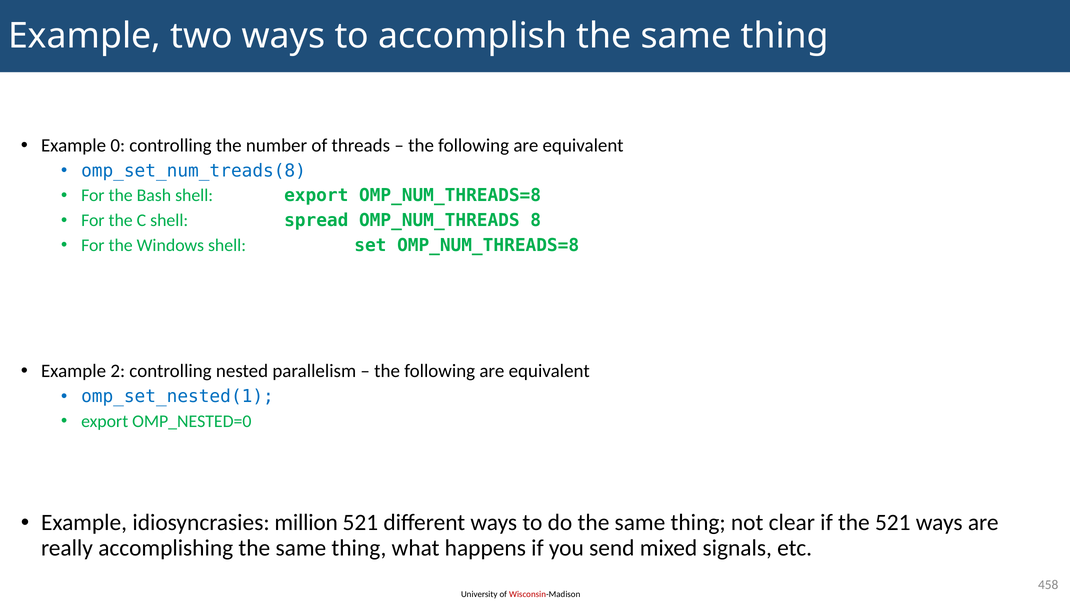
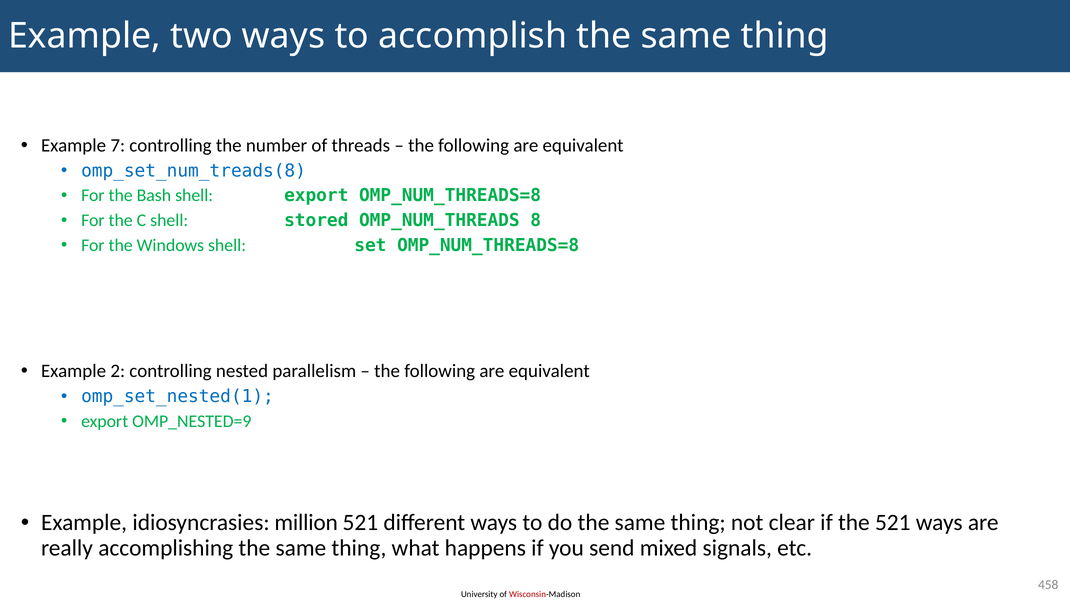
0: 0 -> 7
spread: spread -> stored
OMP_NESTED=0: OMP_NESTED=0 -> OMP_NESTED=9
